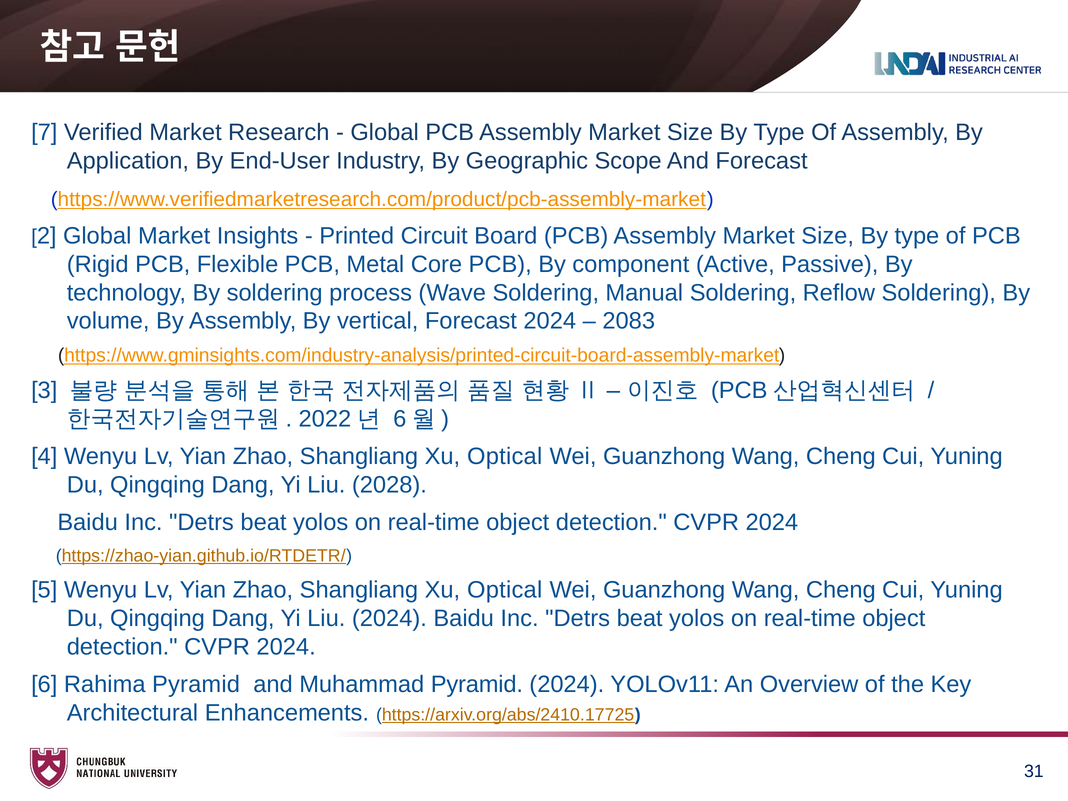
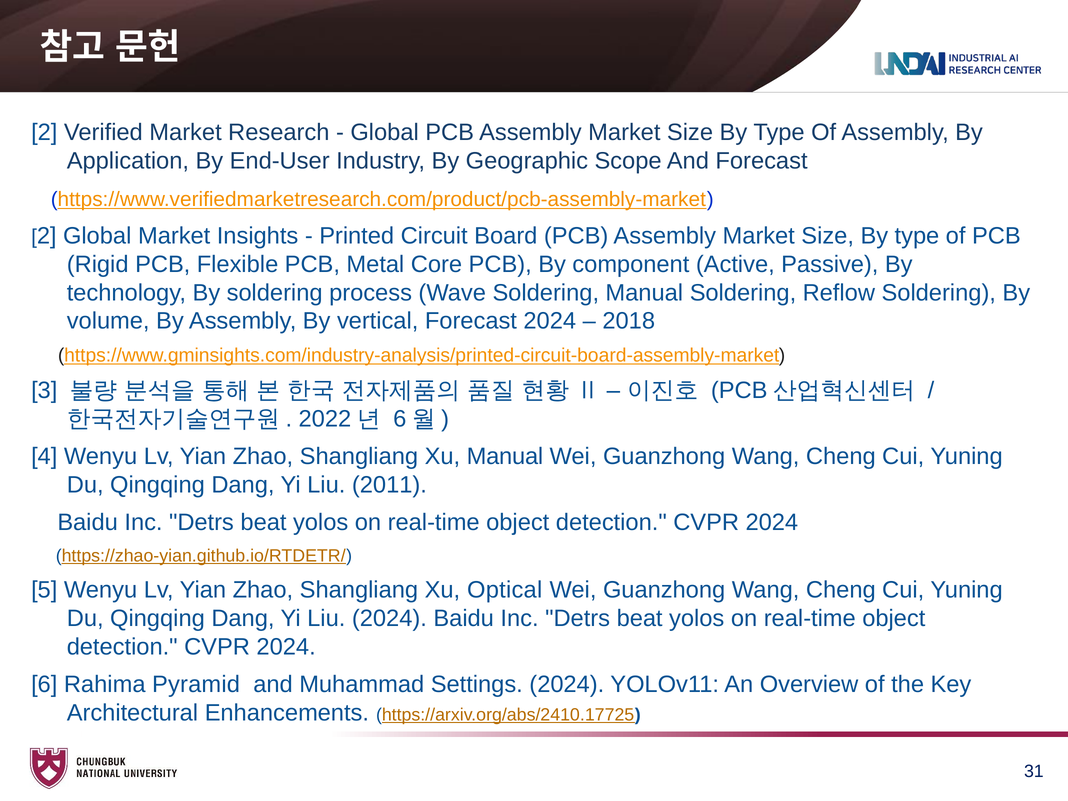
7 at (44, 133): 7 -> 2
2083: 2083 -> 2018
Optical at (505, 456): Optical -> Manual
2028: 2028 -> 2011
Muhammad Pyramid: Pyramid -> Settings
